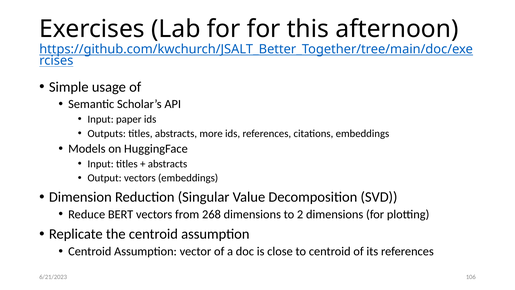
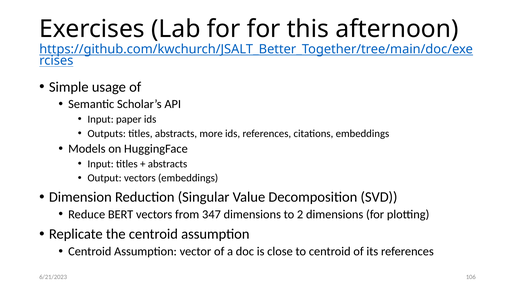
268: 268 -> 347
